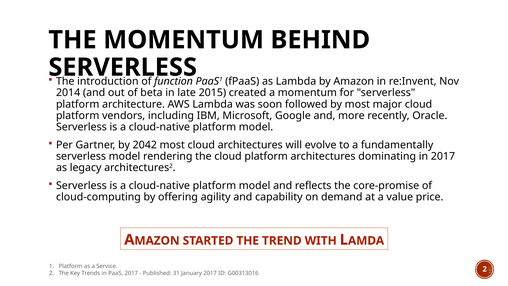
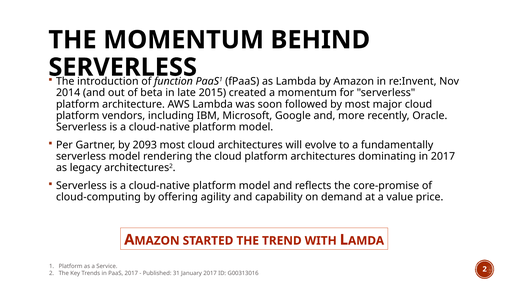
2042: 2042 -> 2093
